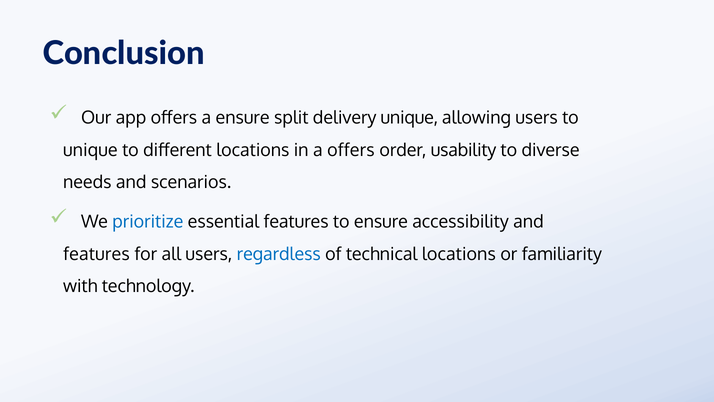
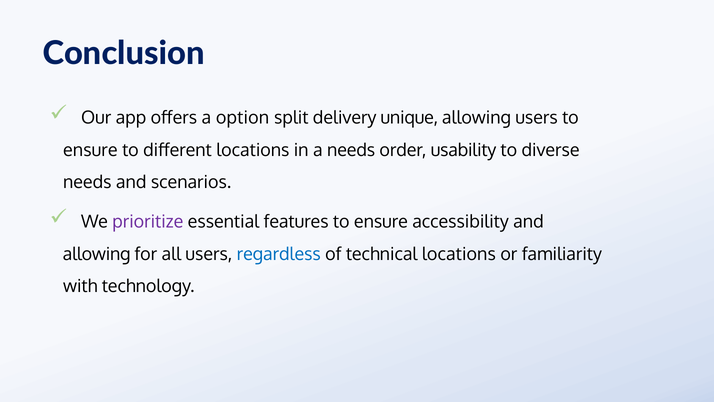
a ensure: ensure -> option
unique at (90, 150): unique -> ensure
a offers: offers -> needs
prioritize colour: blue -> purple
features at (96, 254): features -> allowing
